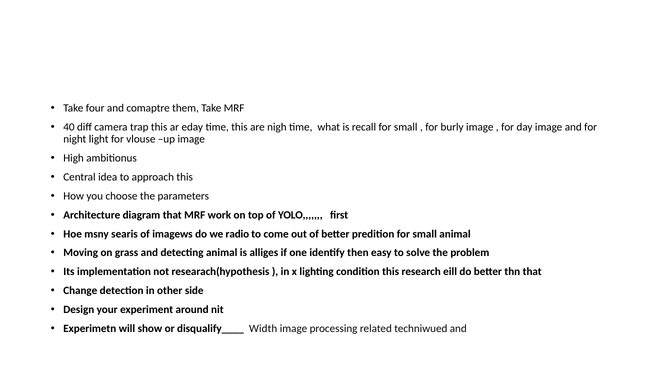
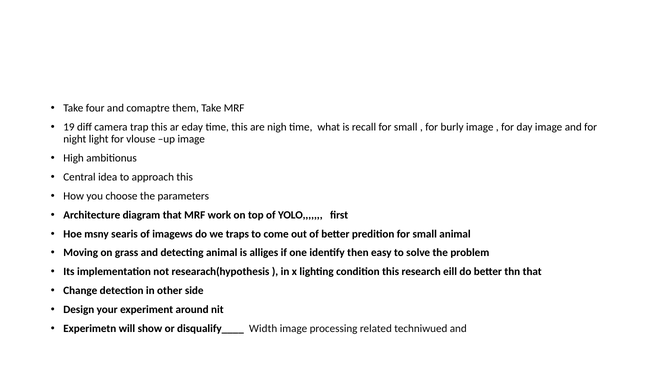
40: 40 -> 19
radio: radio -> traps
